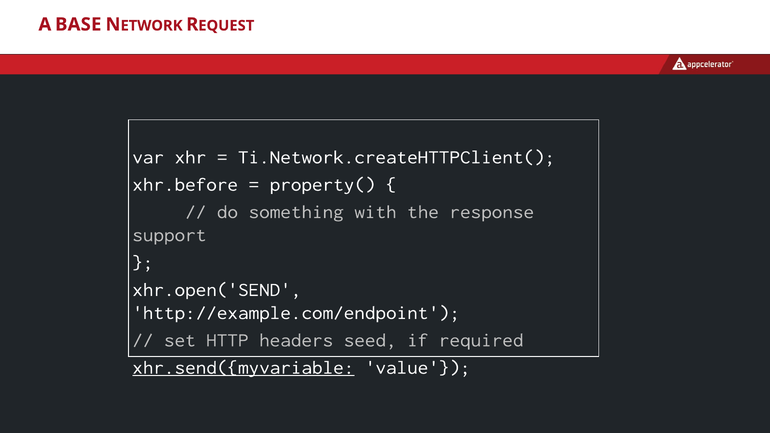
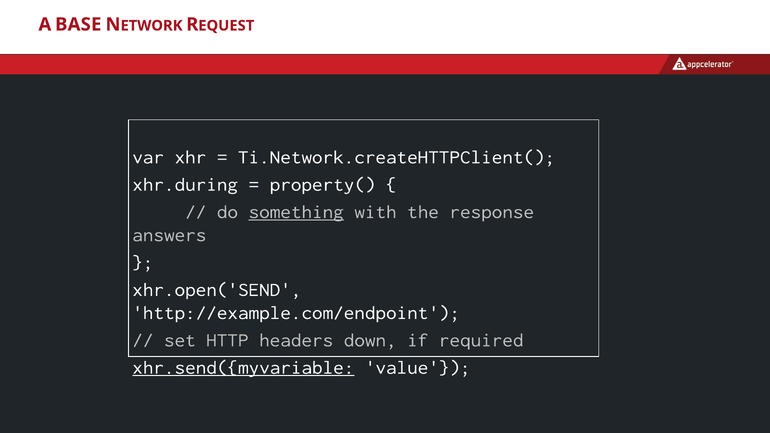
xhr.before: xhr.before -> xhr.during
something underline: none -> present
support: support -> answers
seed: seed -> down
